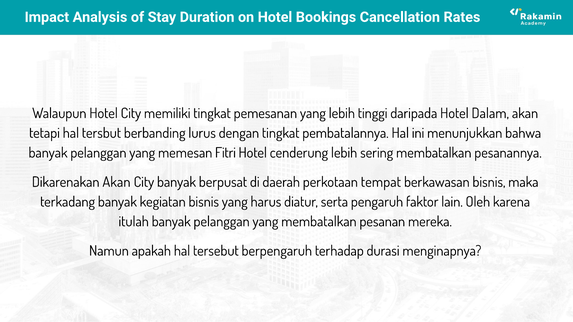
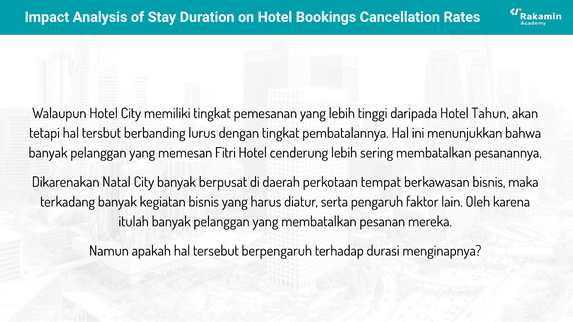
Dalam: Dalam -> Tahun
Dikarenakan Akan: Akan -> Natal
